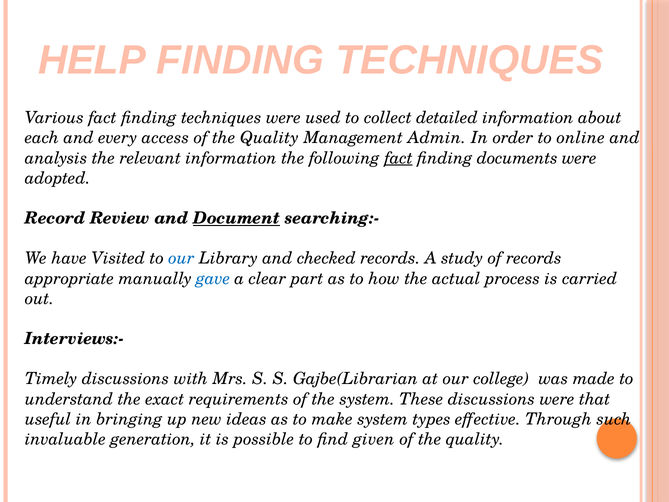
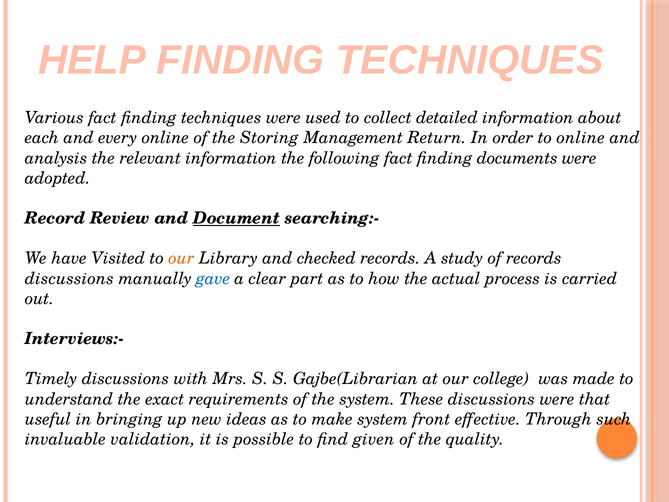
every access: access -> online
Quality at (269, 138): Quality -> Storing
Admin: Admin -> Return
fact at (399, 158) underline: present -> none
our at (181, 258) colour: blue -> orange
appropriate at (70, 278): appropriate -> discussions
types: types -> front
generation: generation -> validation
